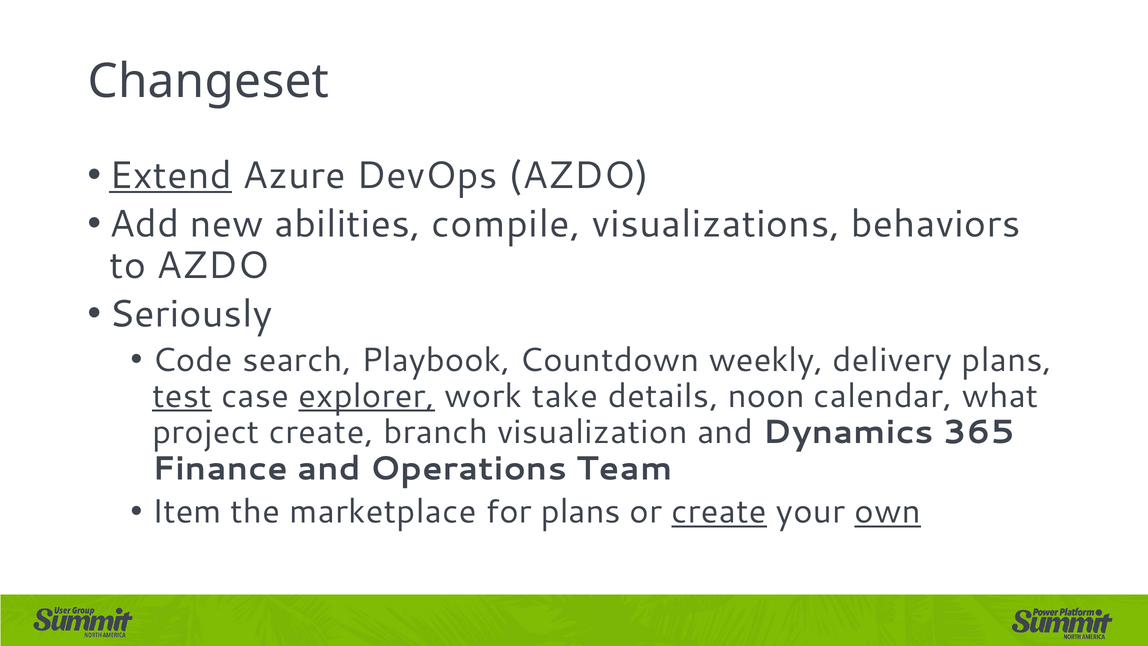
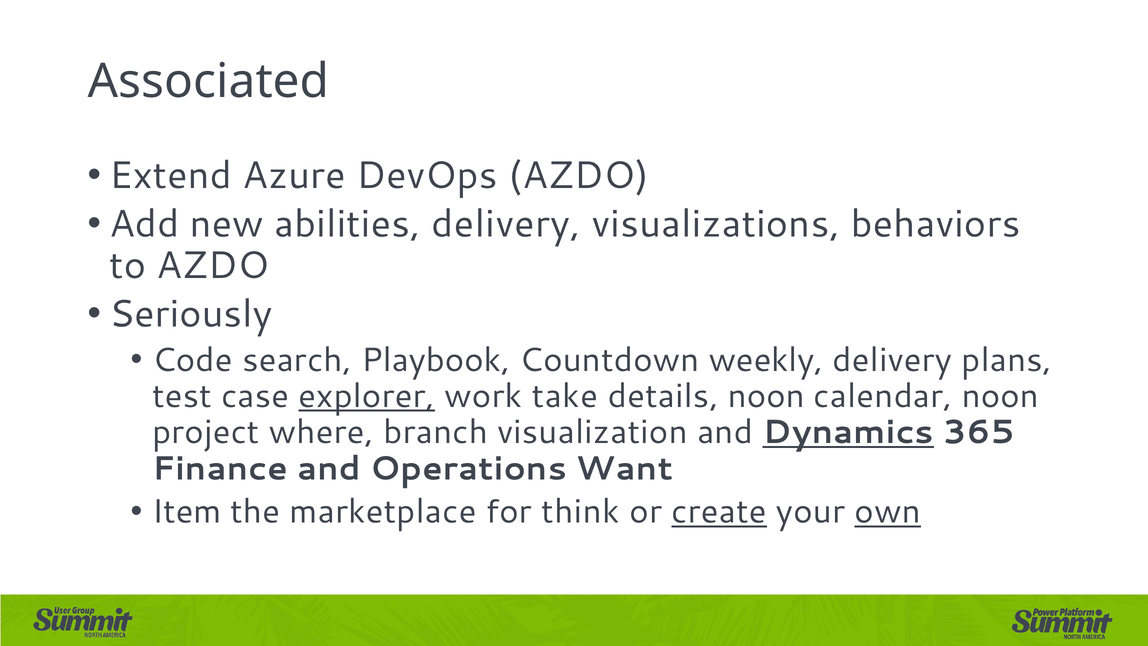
Changeset: Changeset -> Associated
Extend underline: present -> none
abilities compile: compile -> delivery
test underline: present -> none
calendar what: what -> noon
project create: create -> where
Dynamics underline: none -> present
Team: Team -> Want
for plans: plans -> think
